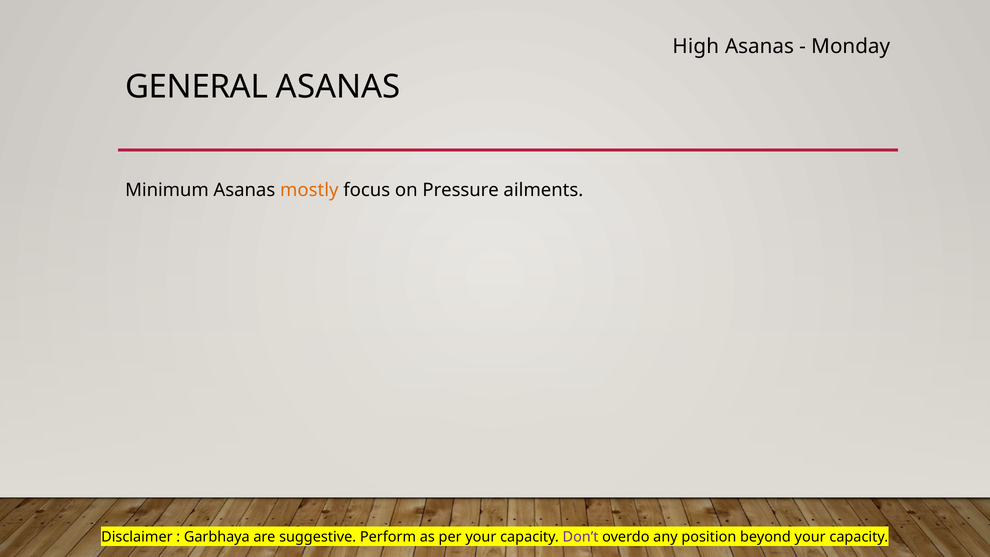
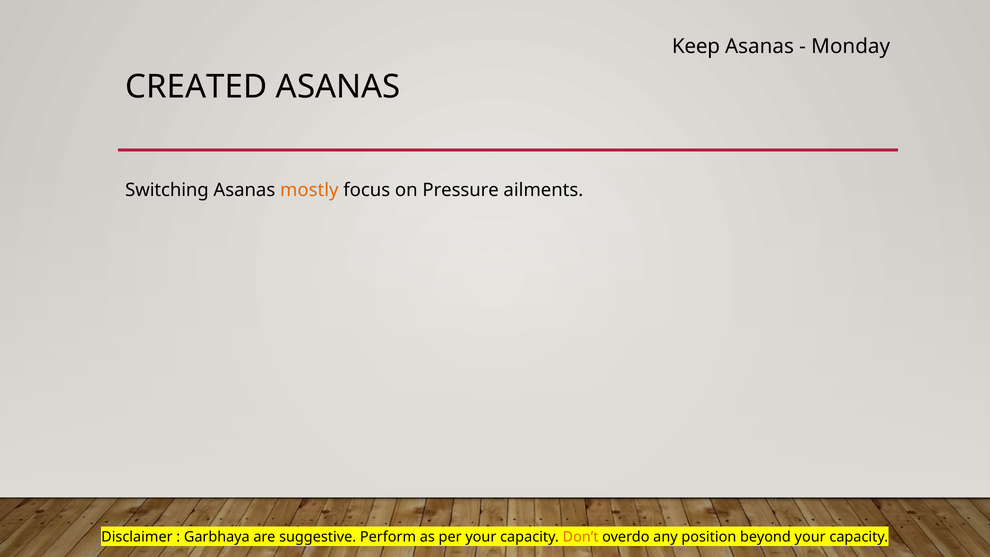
High: High -> Keep
GENERAL: GENERAL -> CREATED
Minimum: Minimum -> Switching
Don’t colour: purple -> orange
